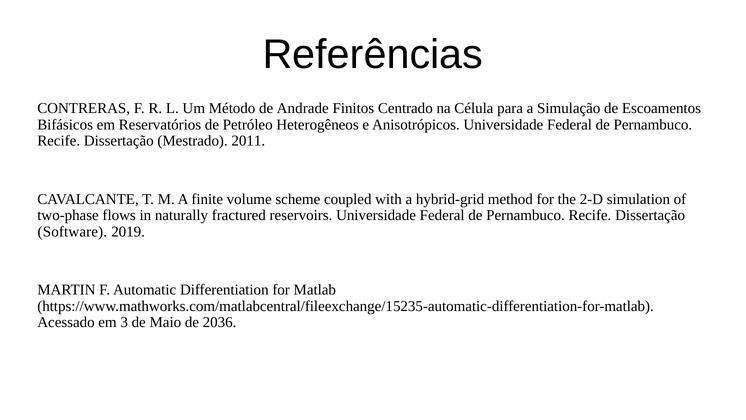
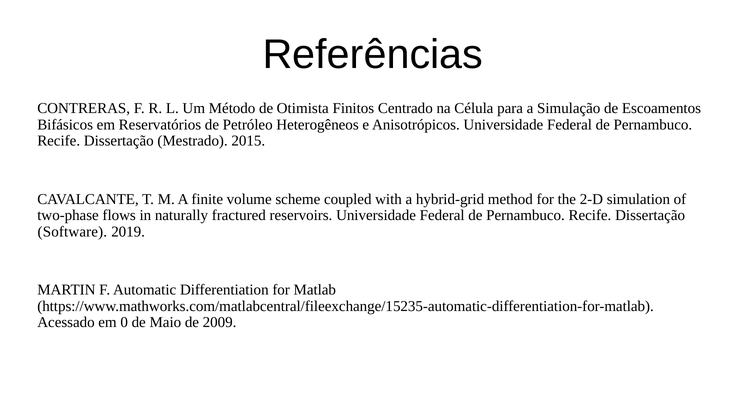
Andrade: Andrade -> Otimista
2011: 2011 -> 2015
3: 3 -> 0
2036: 2036 -> 2009
